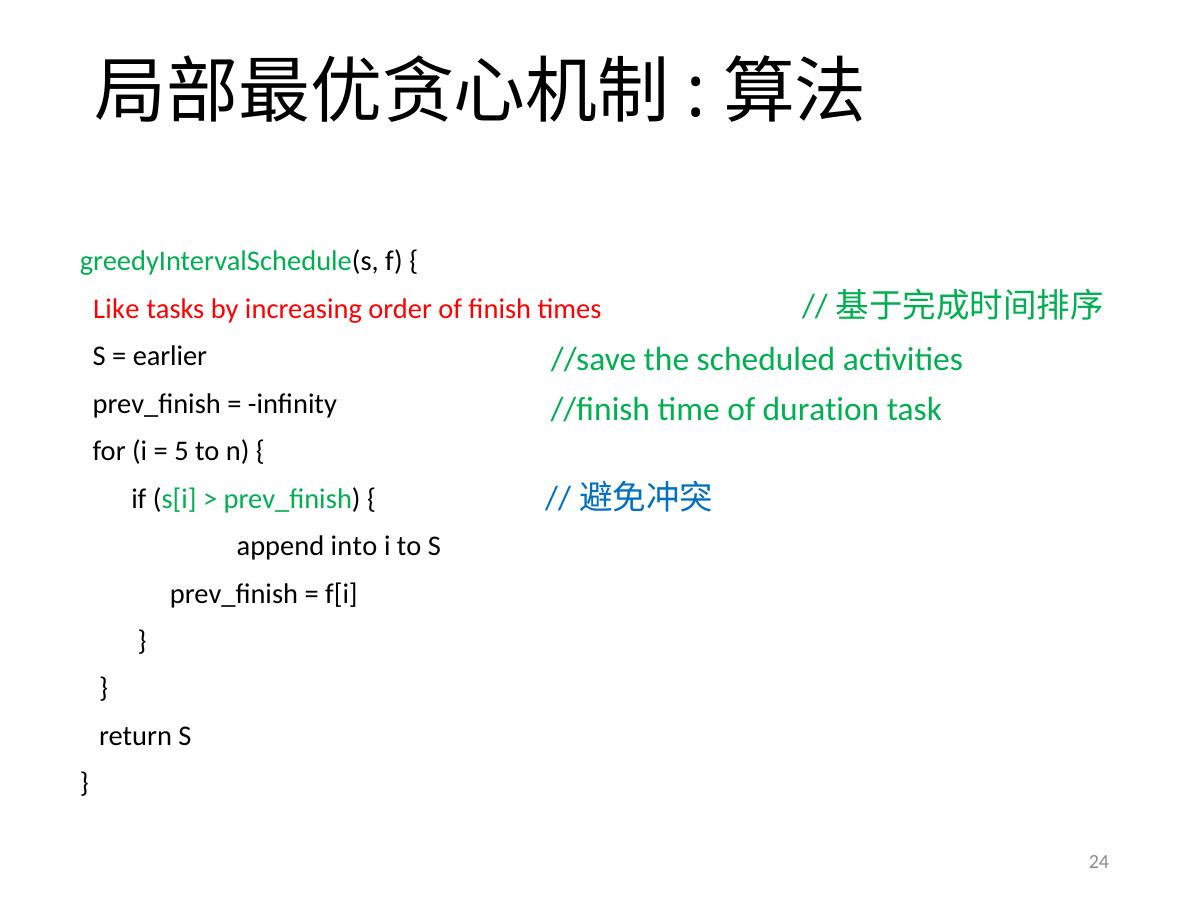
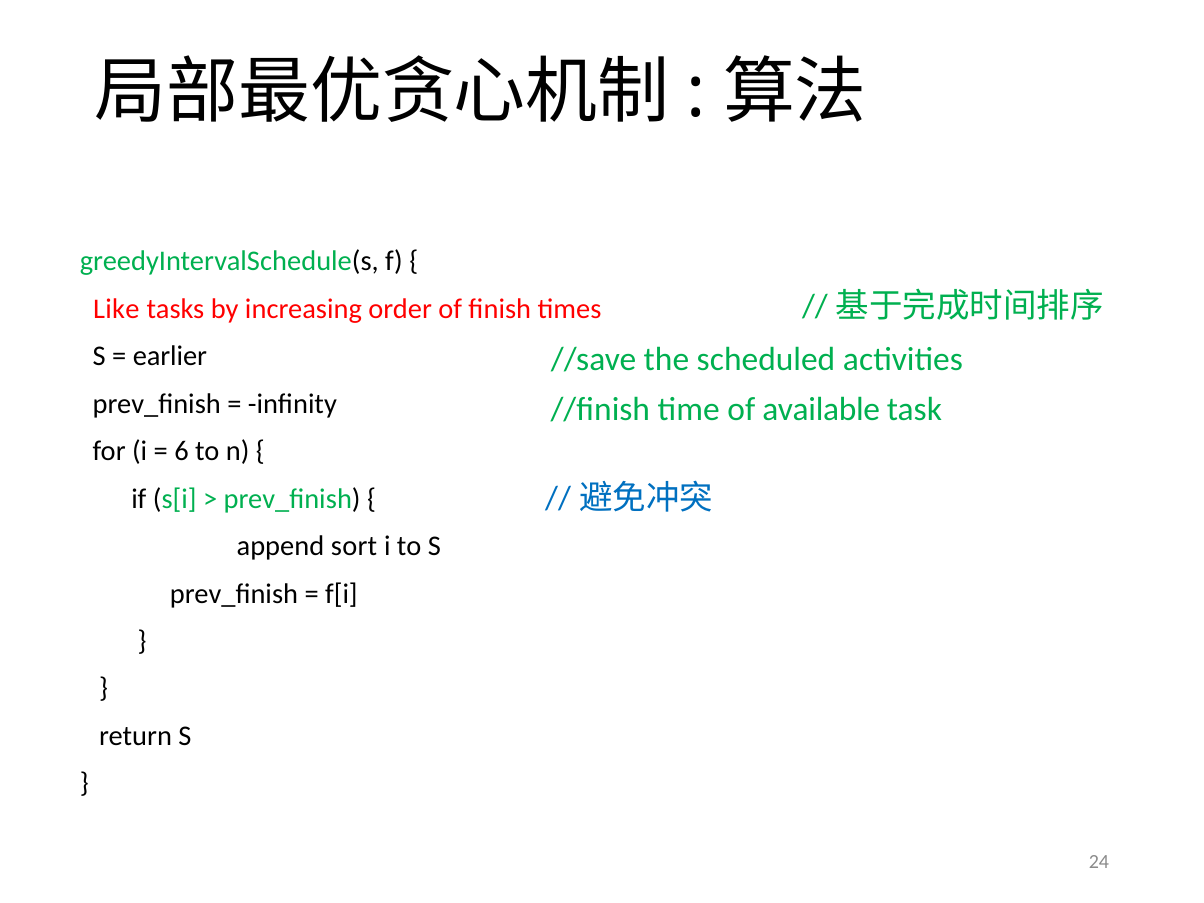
duration: duration -> available
5: 5 -> 6
into: into -> sort
